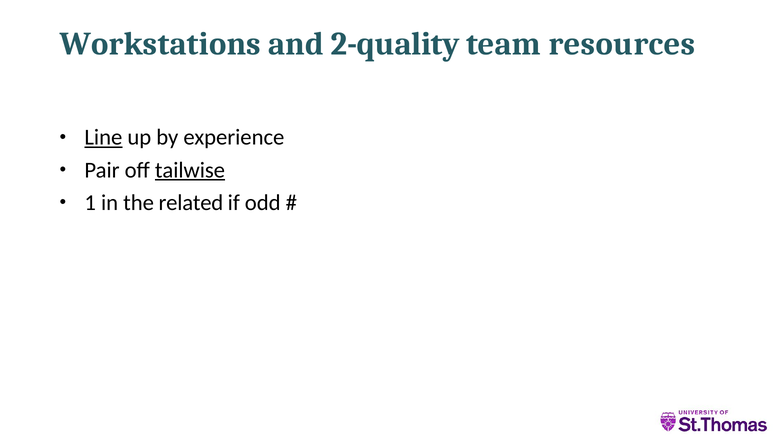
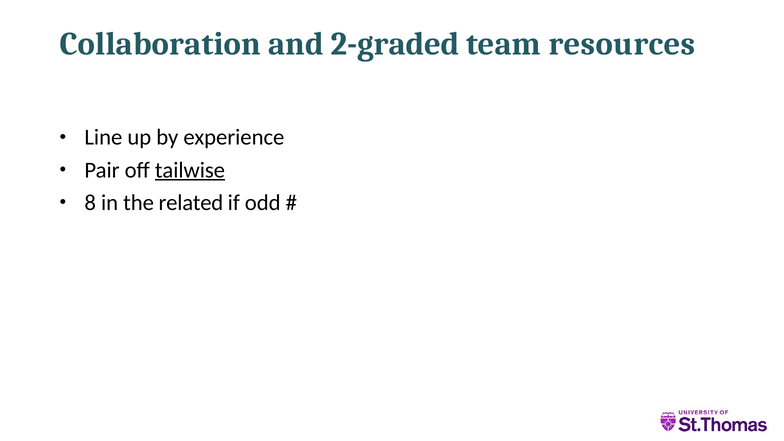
Workstations: Workstations -> Collaboration
2-quality: 2-quality -> 2-graded
Line underline: present -> none
1: 1 -> 8
